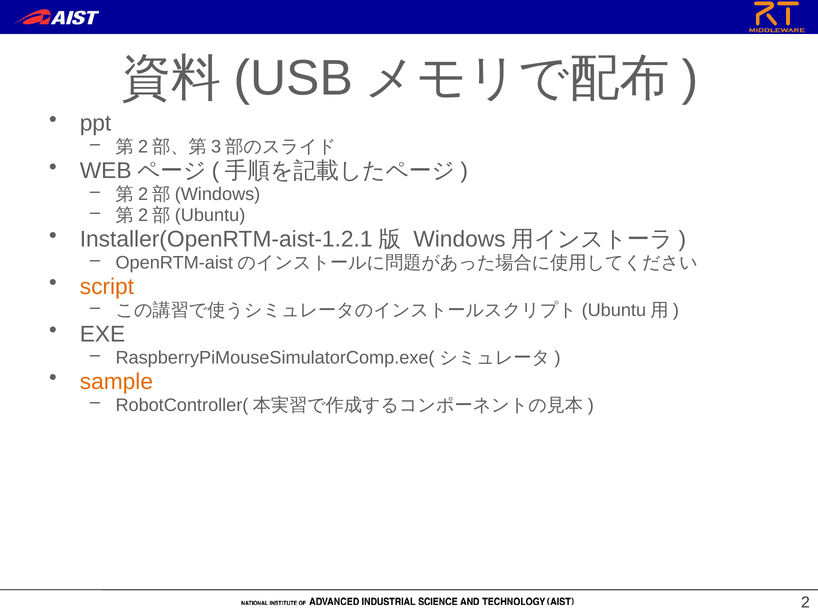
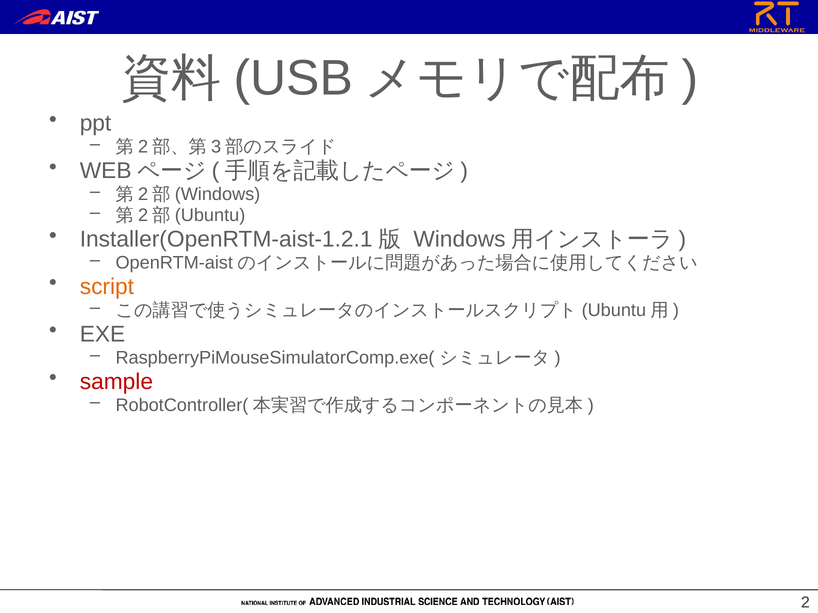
sample colour: orange -> red
